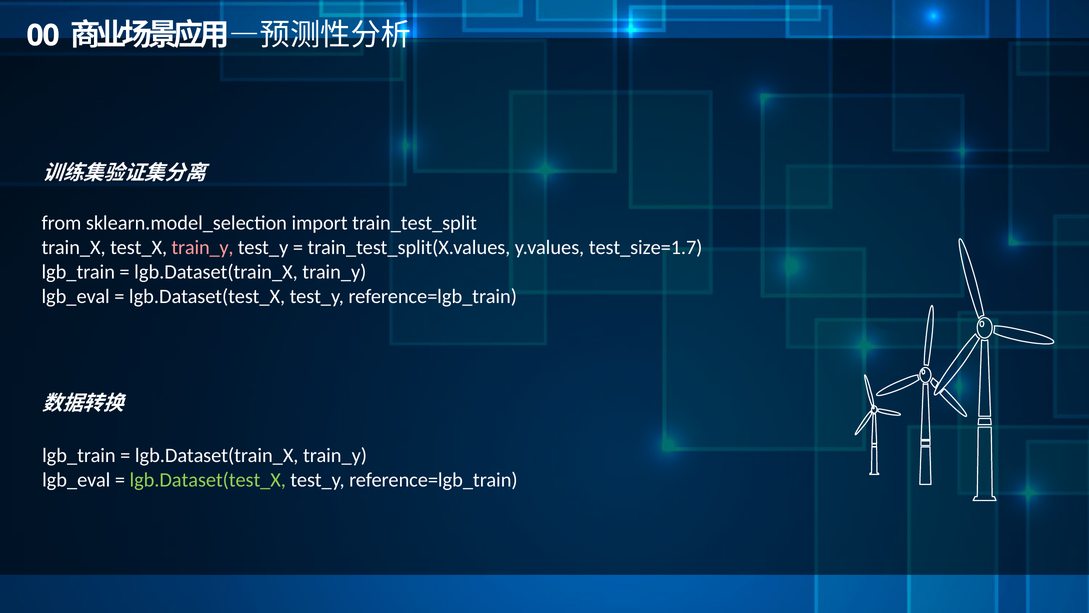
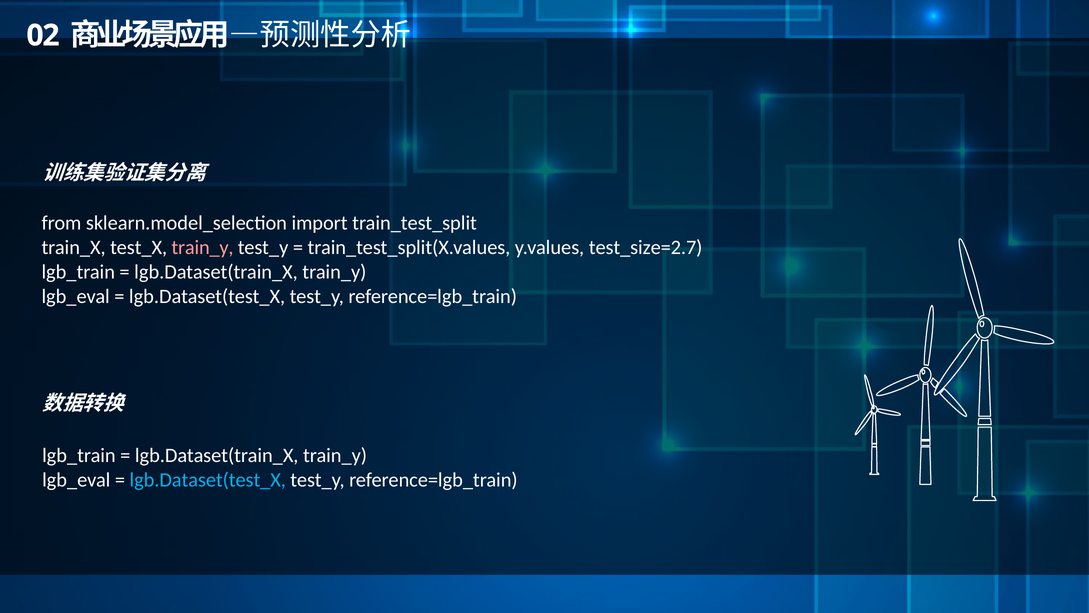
0 0: 0 -> 2
test_size=1.7: test_size=1.7 -> test_size=2.7
lgb.Dataset(test_X at (208, 480) colour: light green -> light blue
